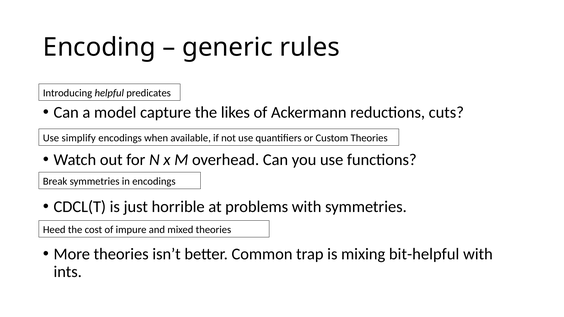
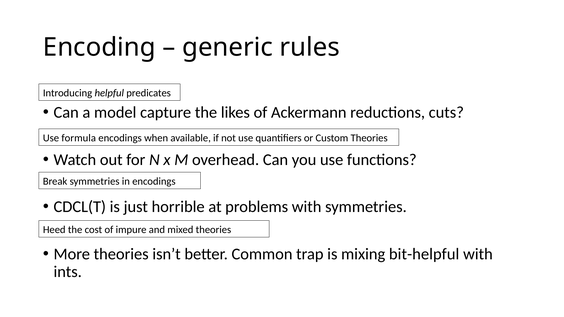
simplify: simplify -> formula
